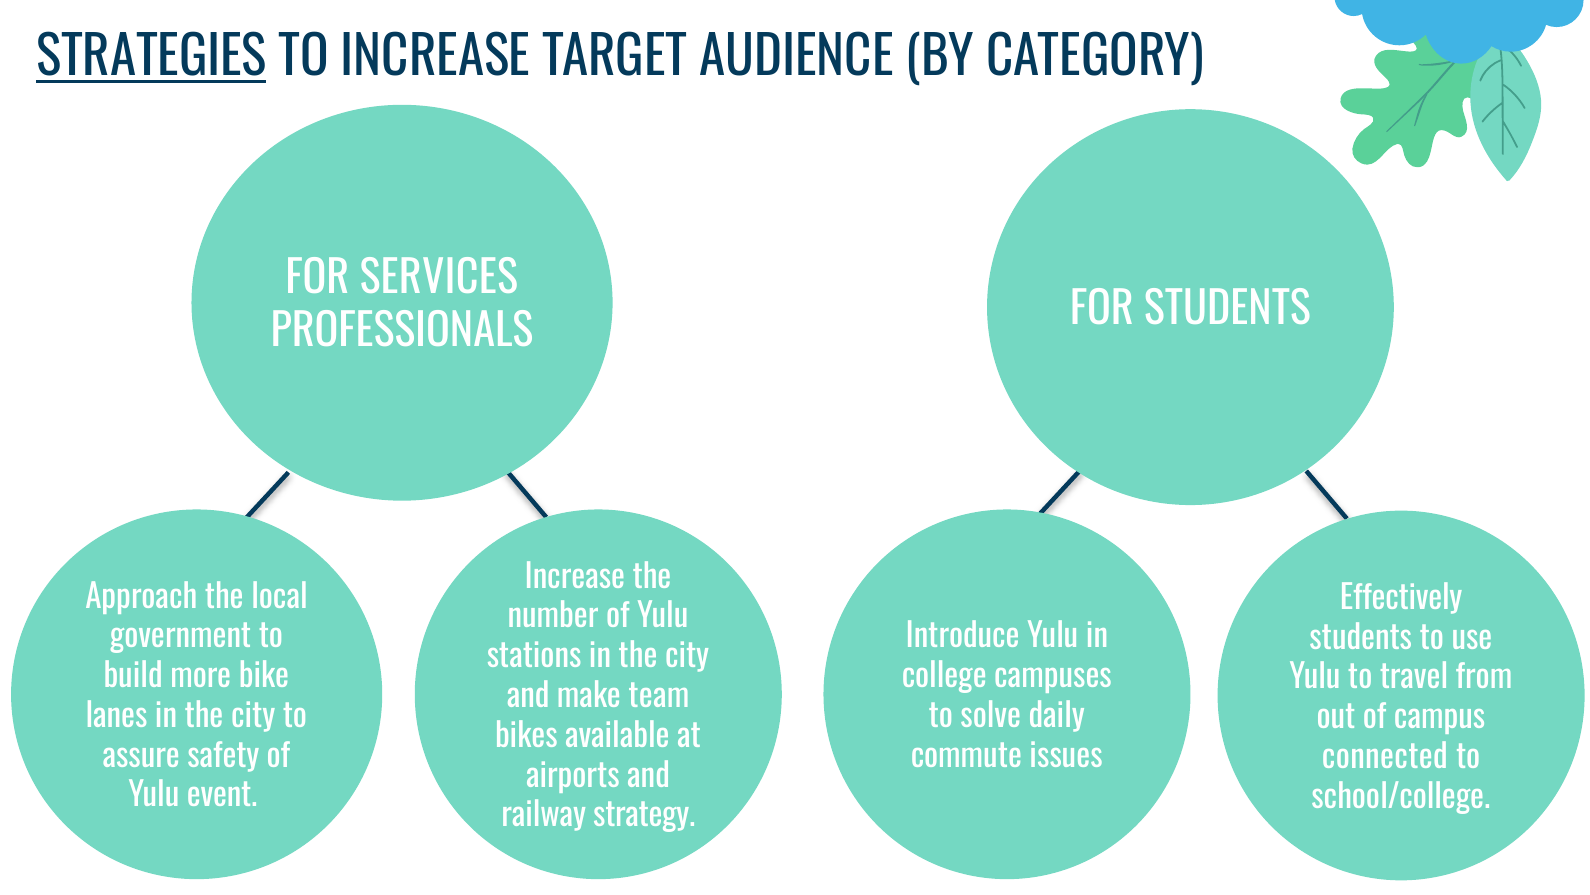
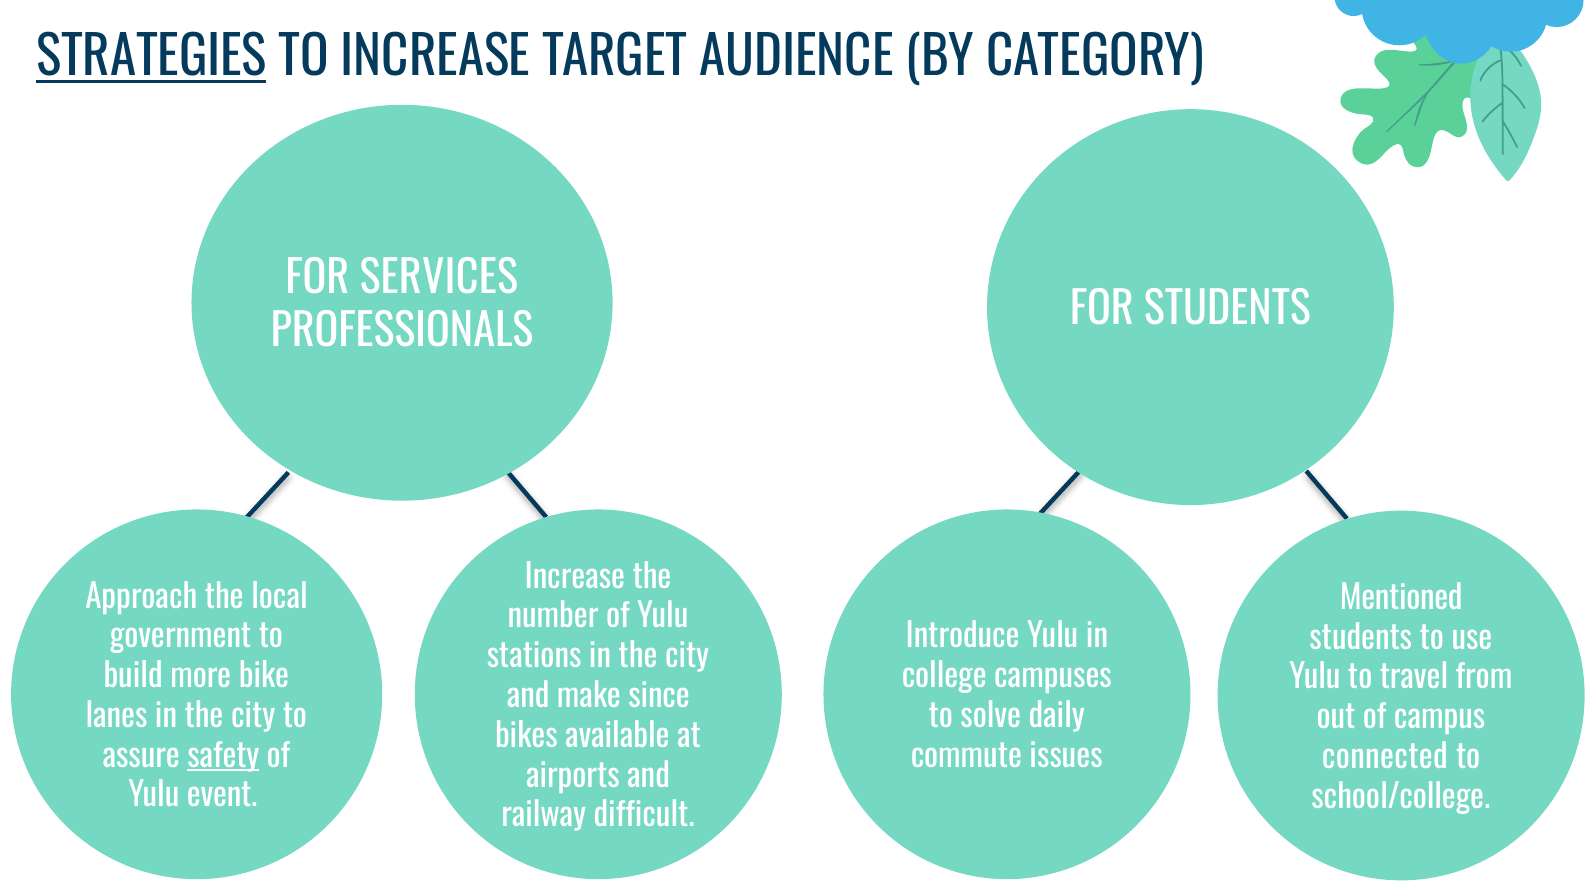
Effectively: Effectively -> Mentioned
team: team -> since
safety underline: none -> present
strategy: strategy -> difficult
